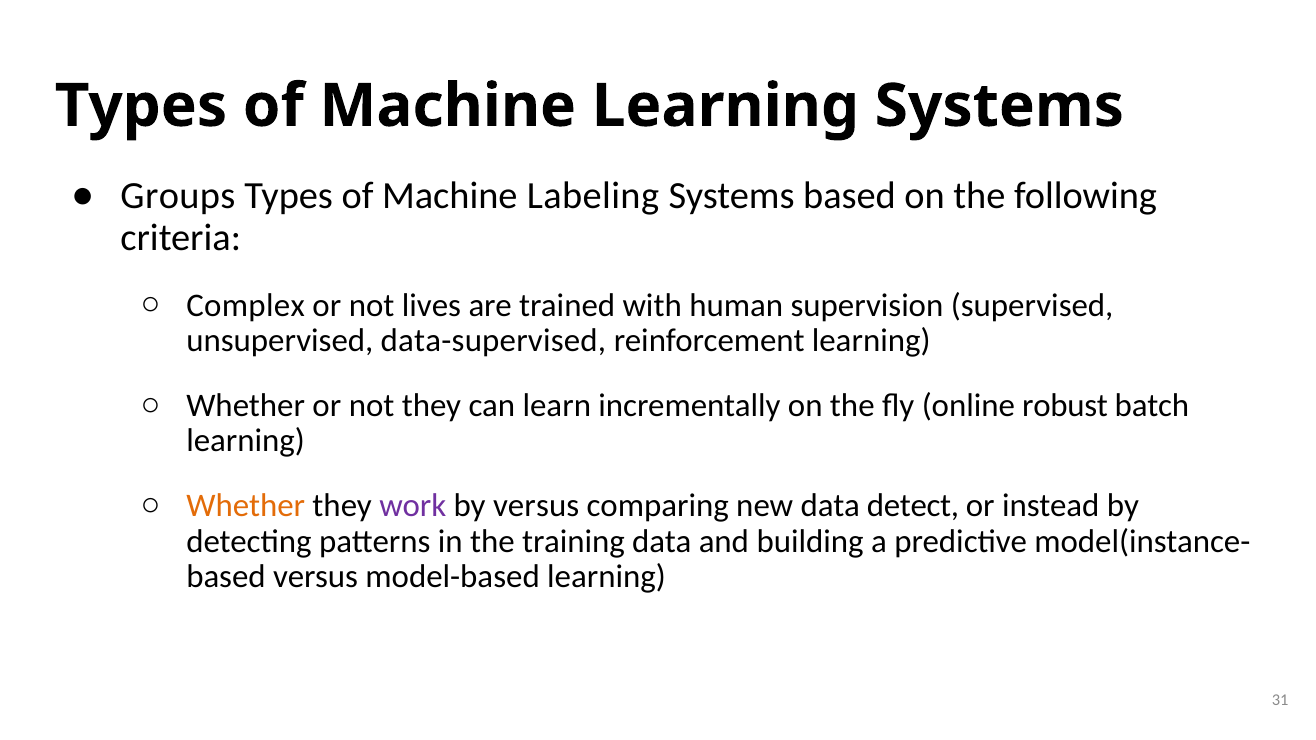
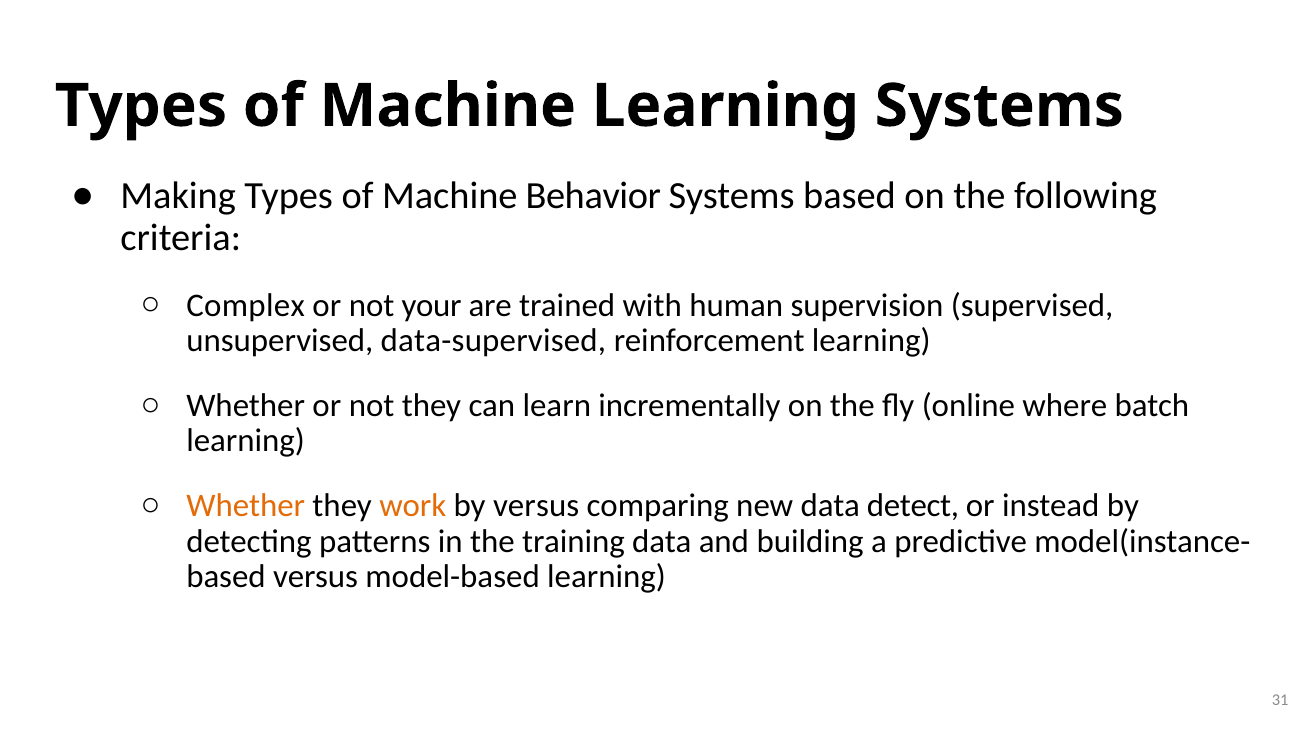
Groups: Groups -> Making
Labeling: Labeling -> Behavior
lives: lives -> your
robust: robust -> where
work colour: purple -> orange
